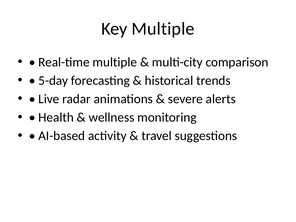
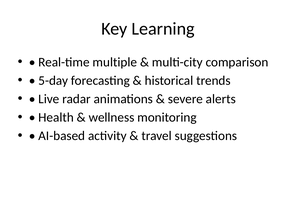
Key Multiple: Multiple -> Learning
